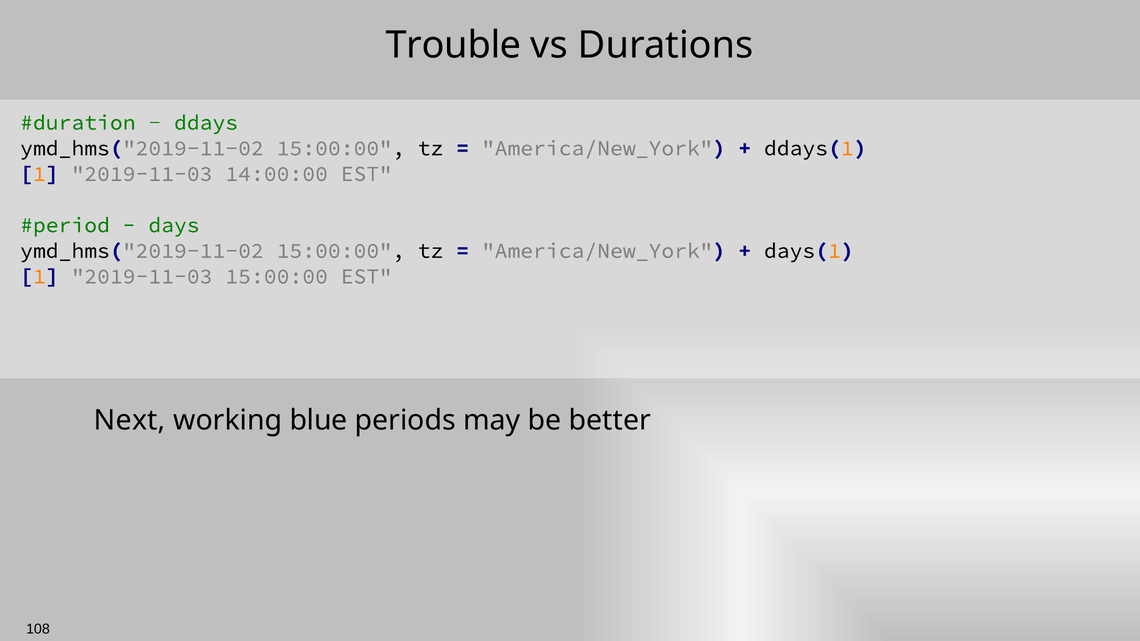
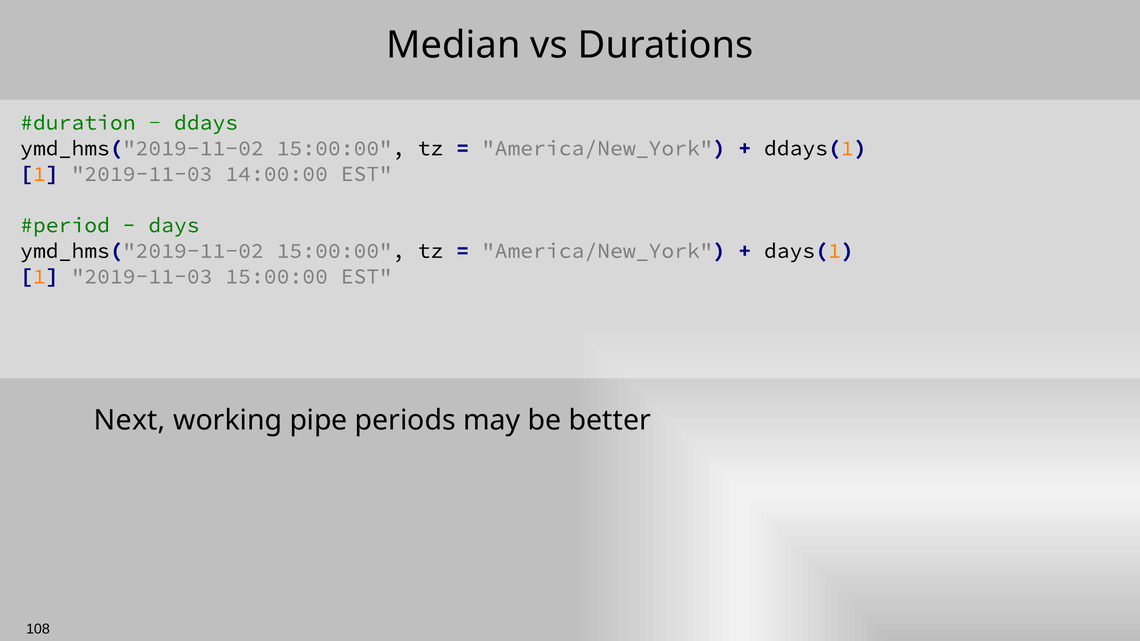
Trouble: Trouble -> Median
blue: blue -> pipe
